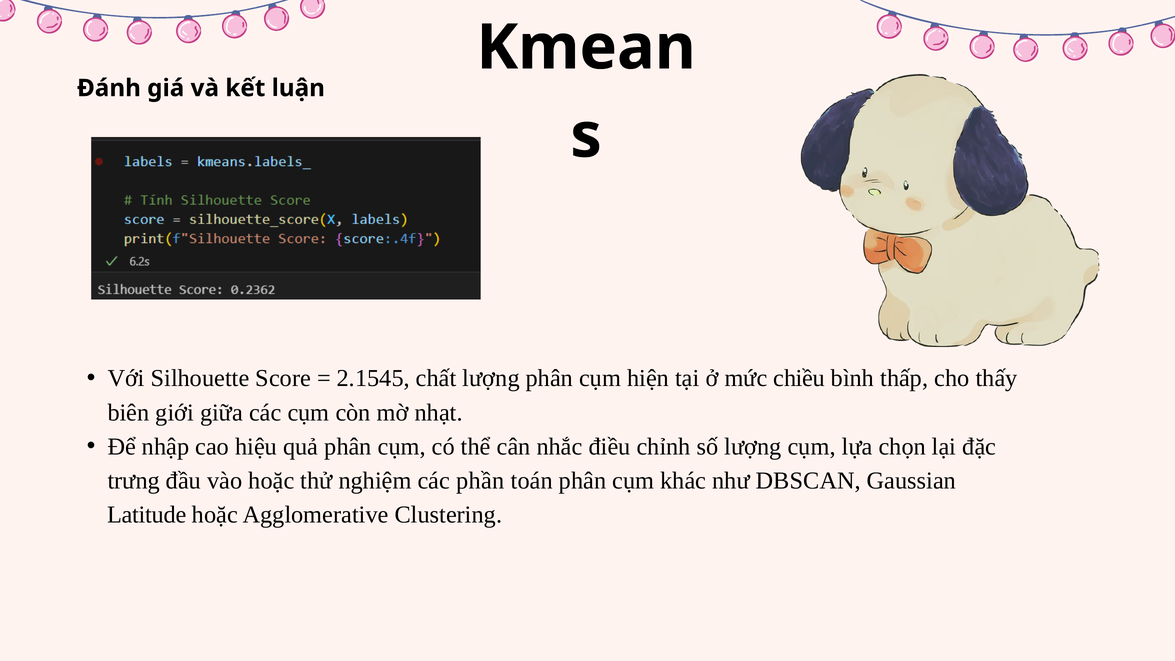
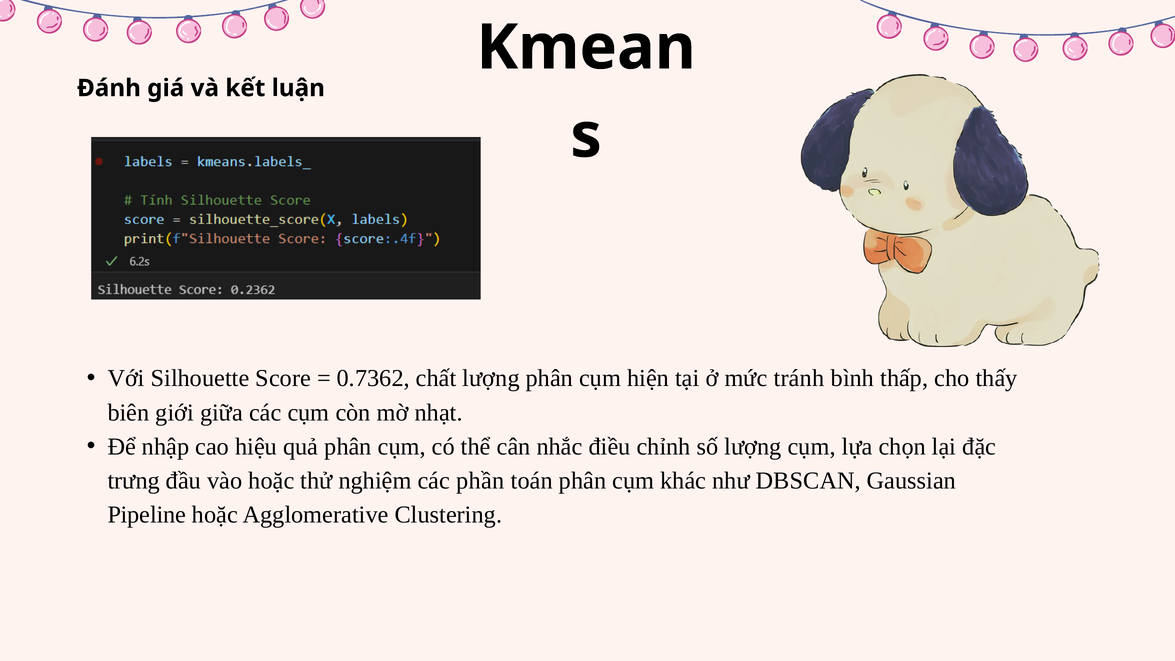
2.1545: 2.1545 -> 0.7362
chiều: chiều -> tránh
Latitude: Latitude -> Pipeline
